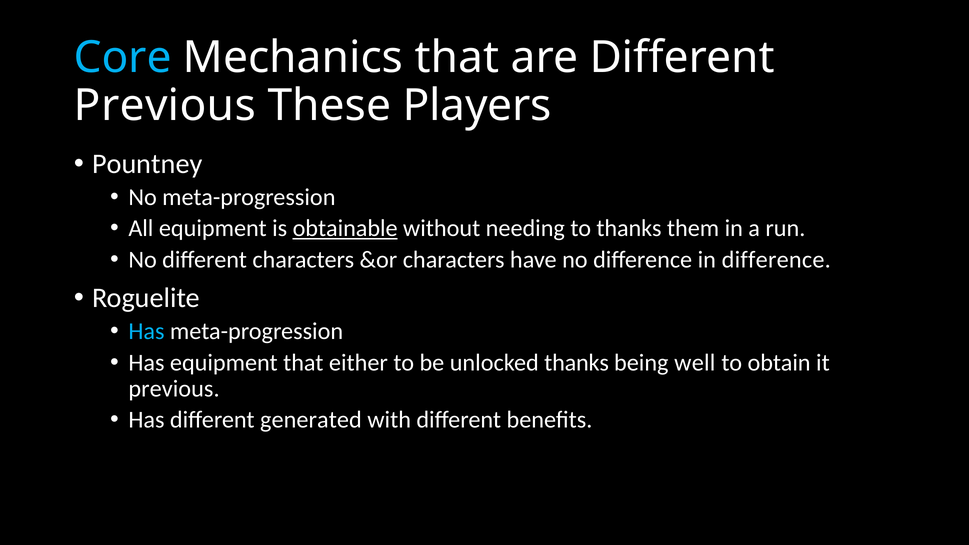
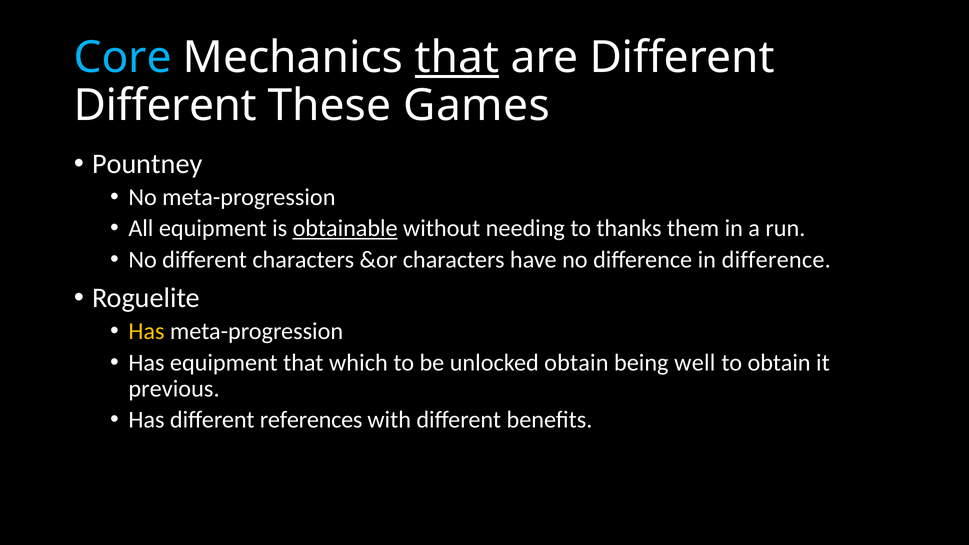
that at (457, 57) underline: none -> present
Previous at (165, 105): Previous -> Different
Players: Players -> Games
Has at (146, 331) colour: light blue -> yellow
either: either -> which
unlocked thanks: thanks -> obtain
generated: generated -> references
